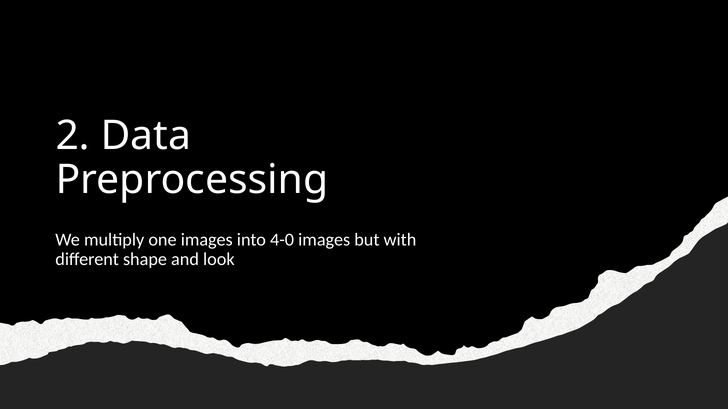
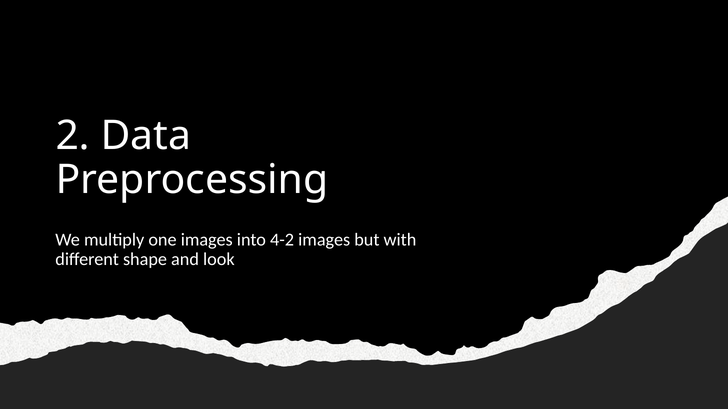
4-0: 4-0 -> 4-2
